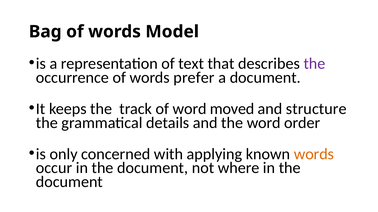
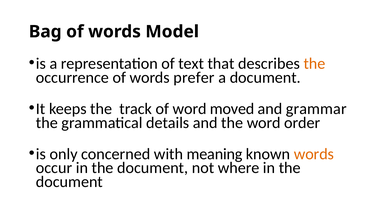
the at (315, 64) colour: purple -> orange
structure: structure -> grammar
applying: applying -> meaning
